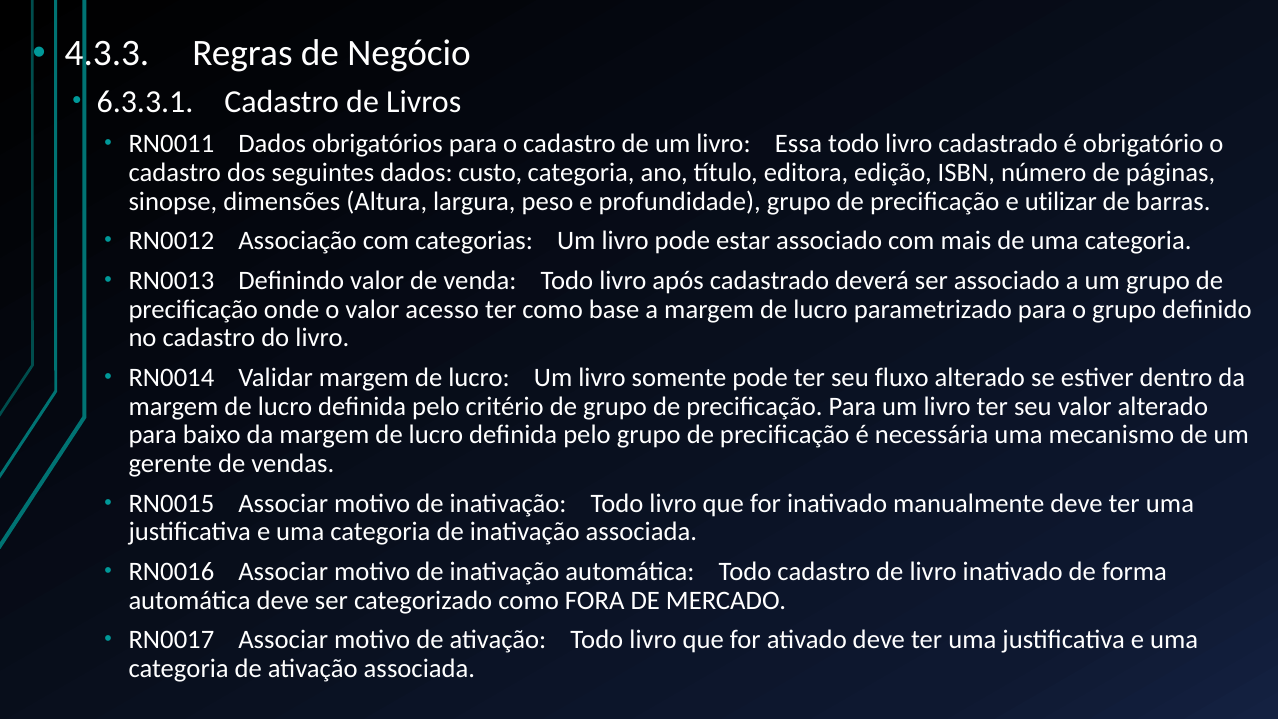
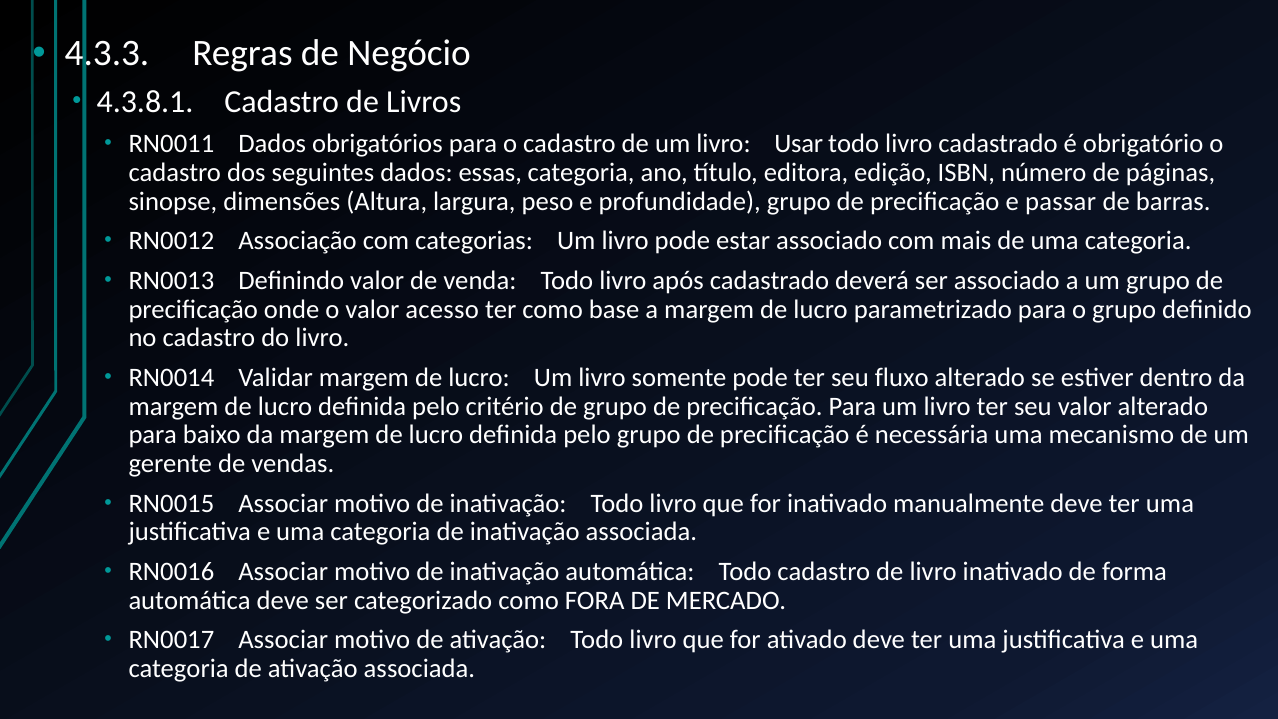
6.3.3.1: 6.3.3.1 -> 4.3.8.1
Essa: Essa -> Usar
custo: custo -> essas
utilizar: utilizar -> passar
